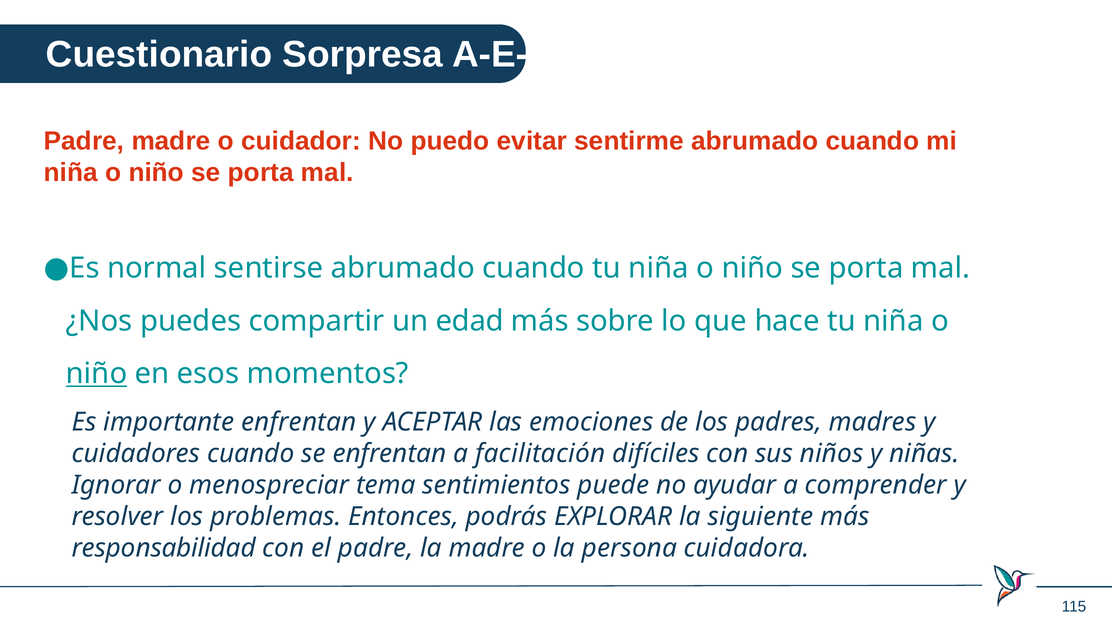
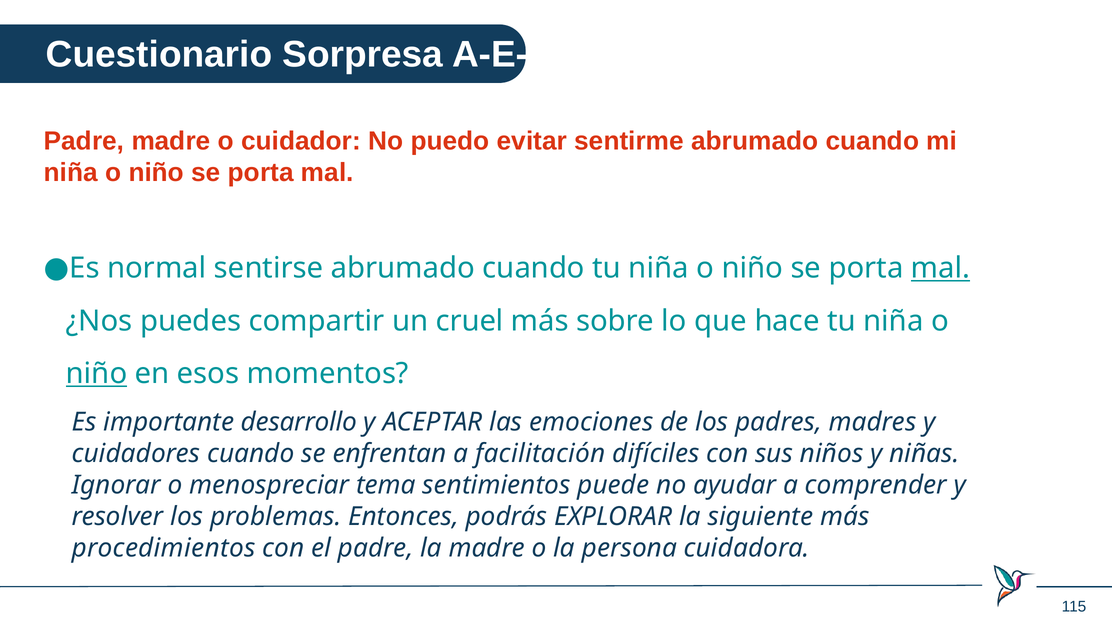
mal at (940, 268) underline: none -> present
edad: edad -> cruel
importante enfrentan: enfrentan -> desarrollo
responsabilidad: responsabilidad -> procedimientos
